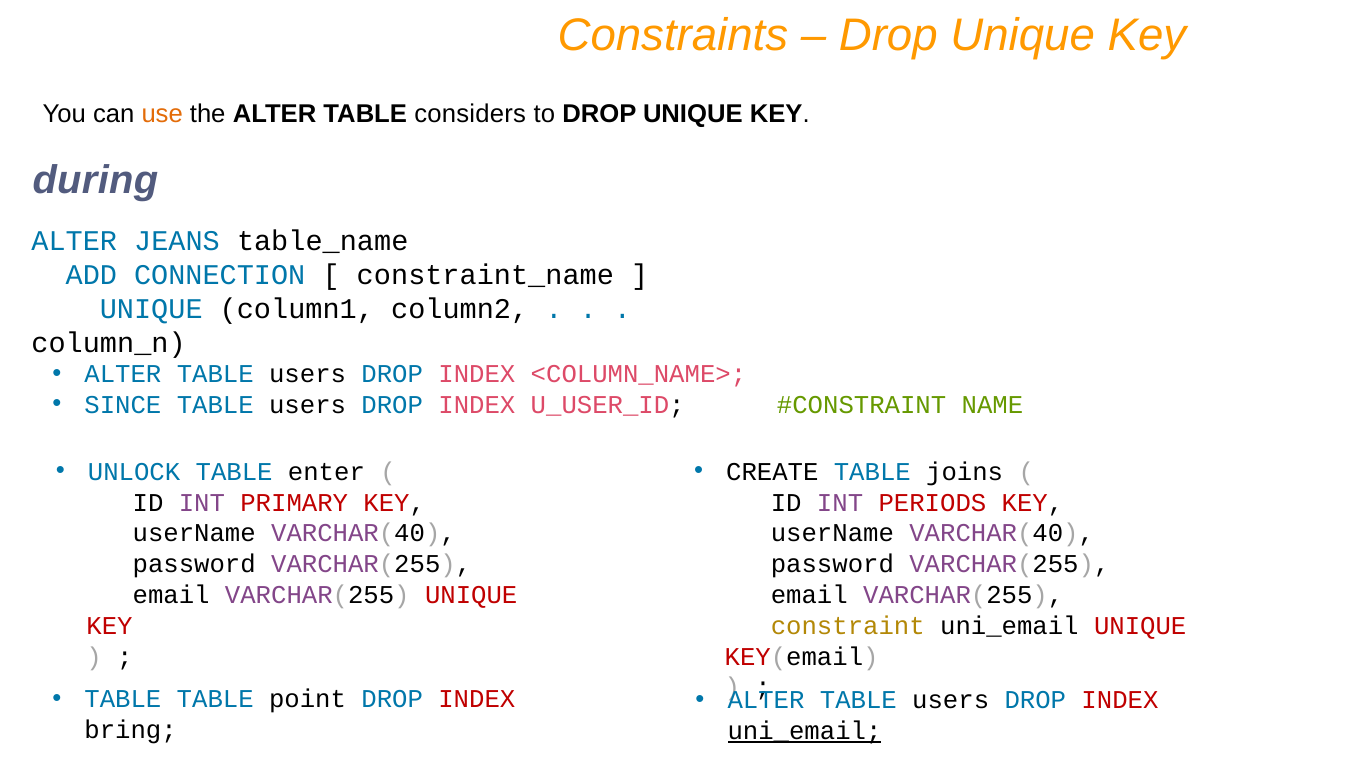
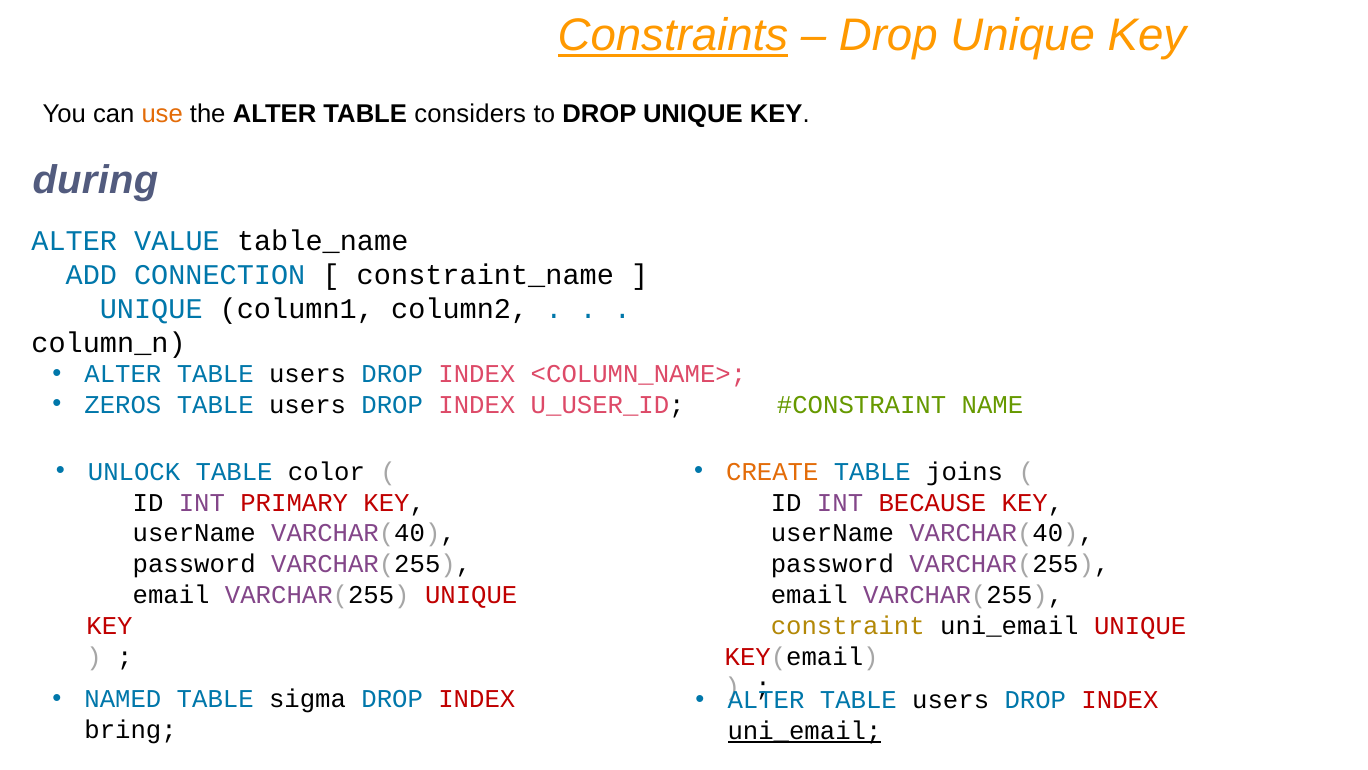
Constraints underline: none -> present
JEANS: JEANS -> VALUE
SINCE: SINCE -> ZEROS
enter: enter -> color
CREATE colour: black -> orange
PERIODS: PERIODS -> BECAUSE
TABLE at (123, 698): TABLE -> NAMED
point: point -> sigma
